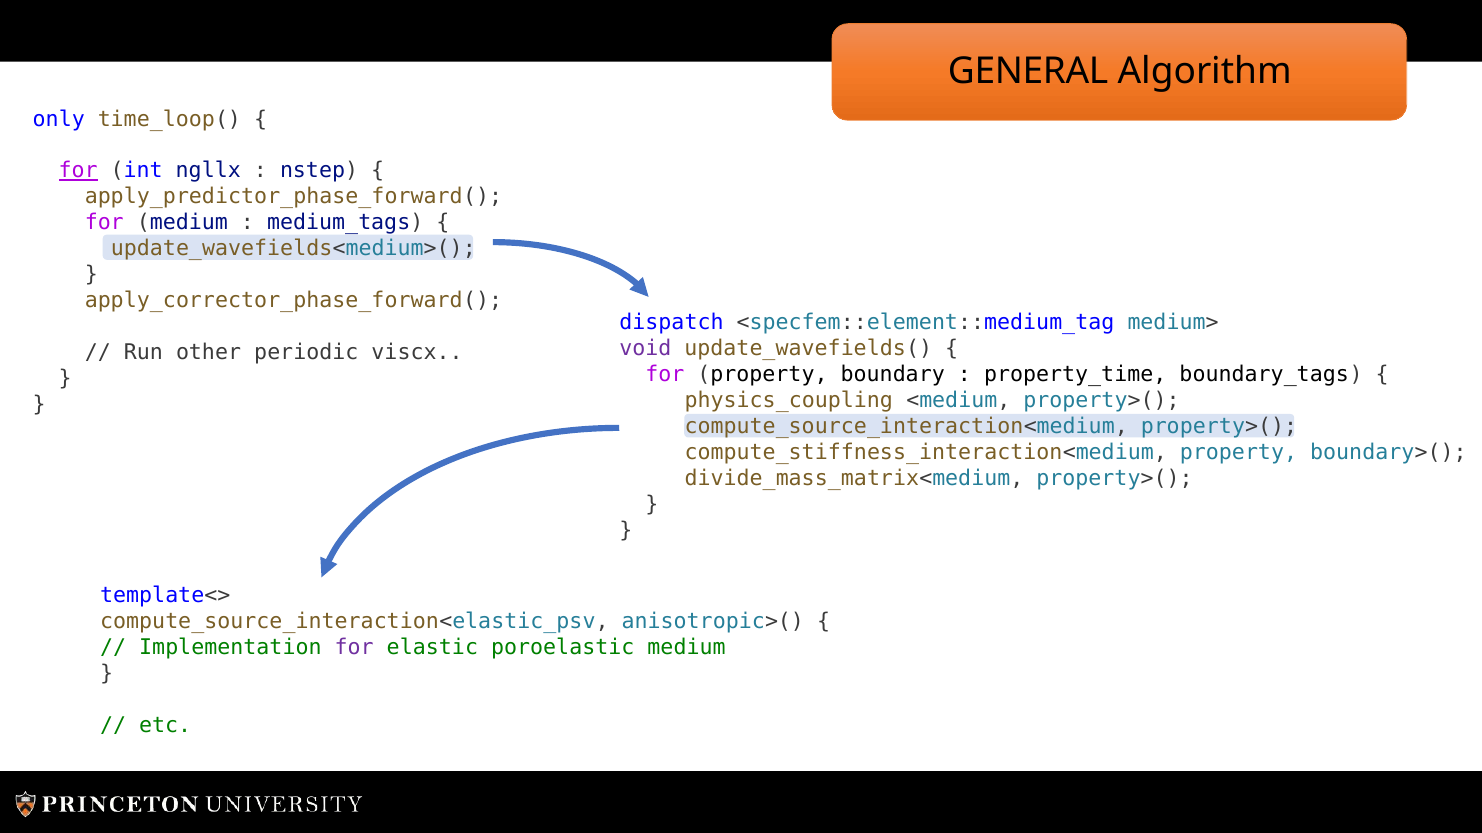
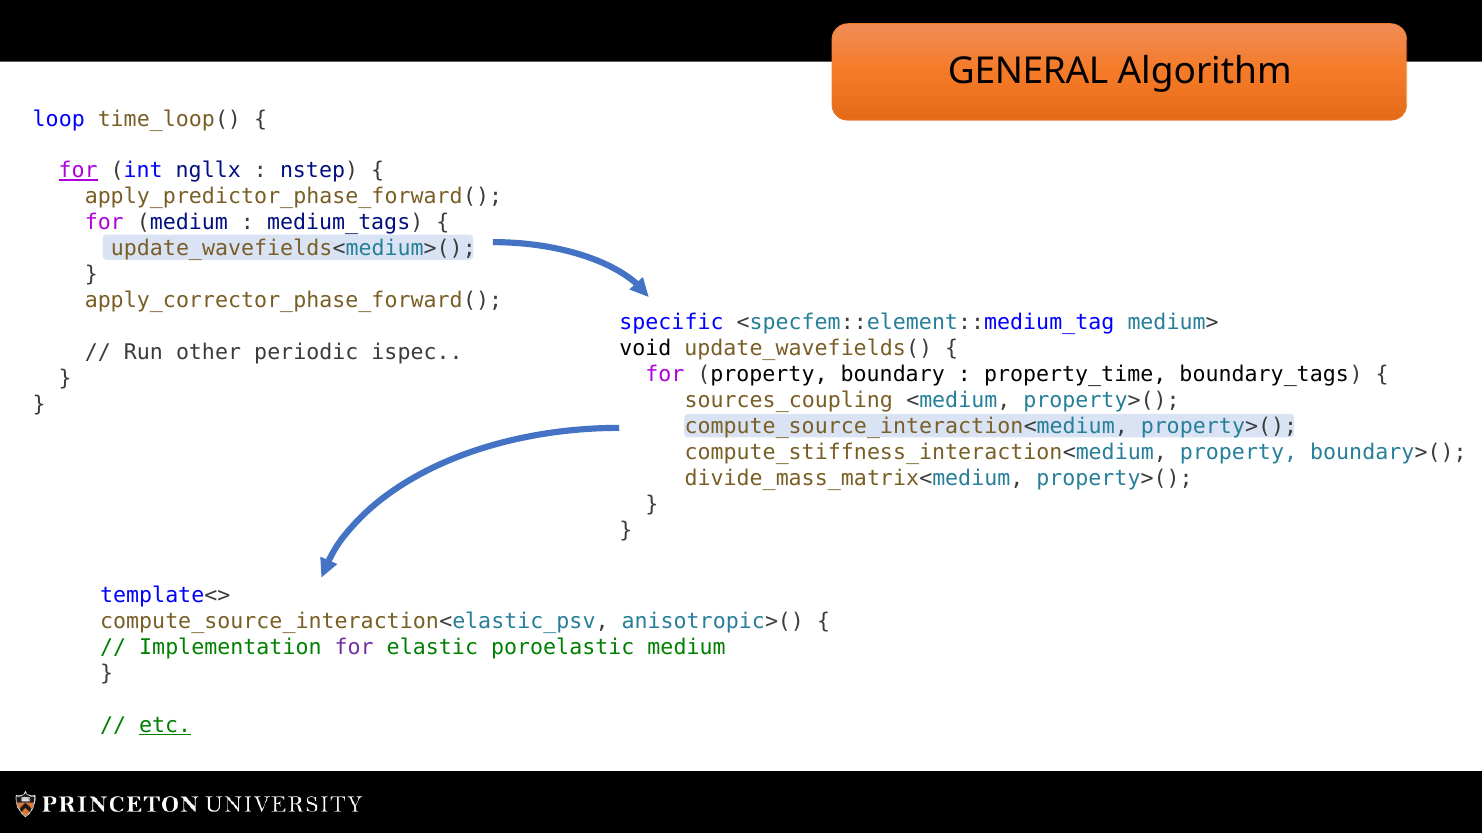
only: only -> loop
dispatch: dispatch -> specific
void colour: purple -> black
viscx: viscx -> ispec
physics_coupling: physics_coupling -> sources_coupling
etc underline: none -> present
